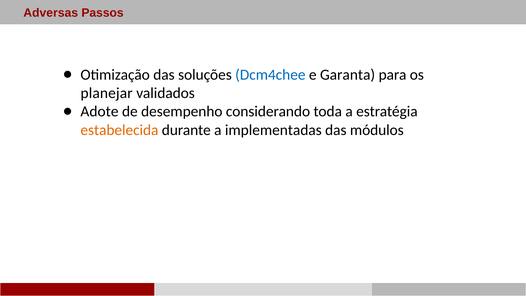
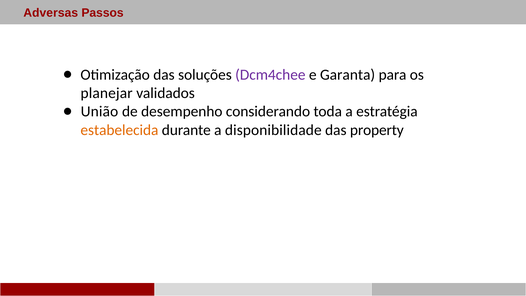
Dcm4chee colour: blue -> purple
Adote: Adote -> União
implementadas: implementadas -> disponibilidade
módulos: módulos -> property
